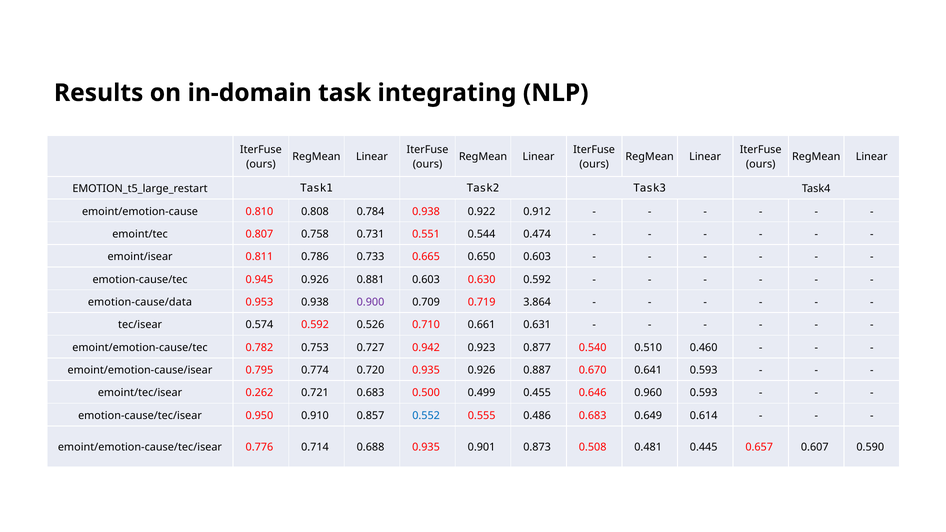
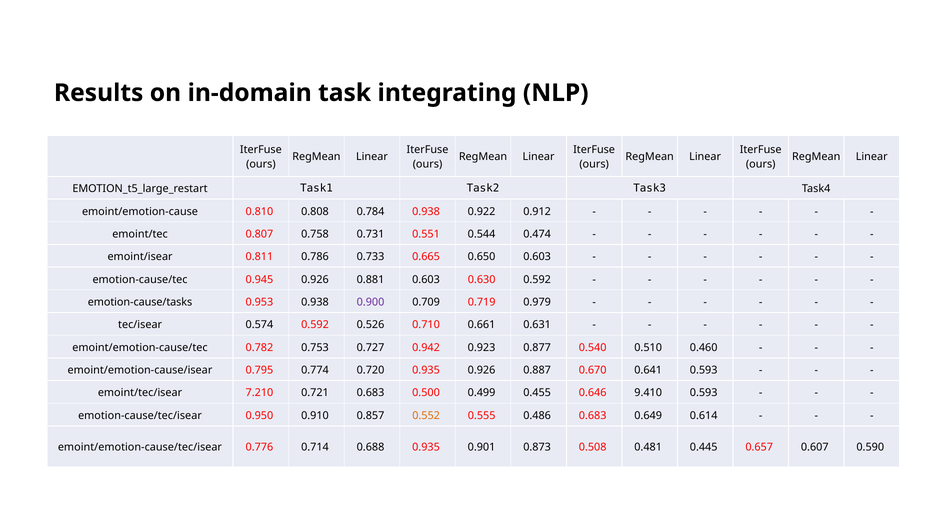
emotion-cause/data: emotion-cause/data -> emotion-cause/tasks
3.864: 3.864 -> 0.979
0.262: 0.262 -> 7.210
0.960: 0.960 -> 9.410
0.552 colour: blue -> orange
